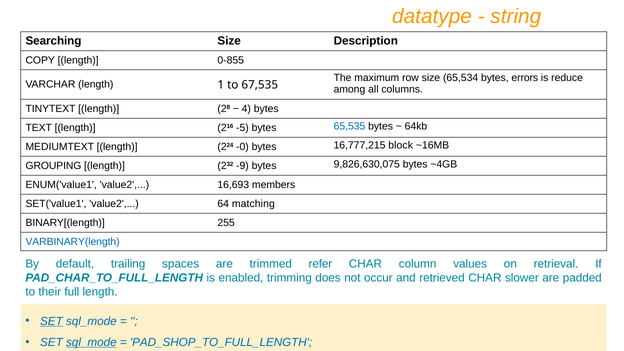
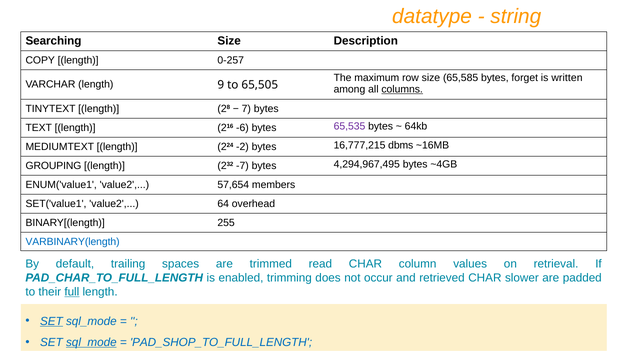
0-855: 0-855 -> 0-257
65,534: 65,534 -> 65,585
errors: errors -> forget
reduce: reduce -> written
1: 1 -> 9
67,535: 67,535 -> 65,505
columns underline: none -> present
4: 4 -> 7
-5: -5 -> -6
65,535 colour: blue -> purple
-0: -0 -> -2
block: block -> dbms
-9: -9 -> -7
9,826,630,075: 9,826,630,075 -> 4,294,967,495
16,693: 16,693 -> 57,654
matching: matching -> overhead
refer: refer -> read
full underline: none -> present
